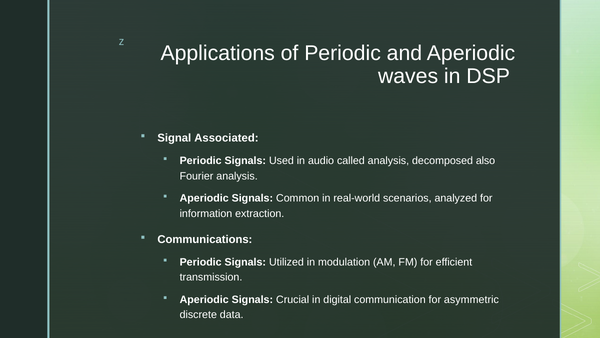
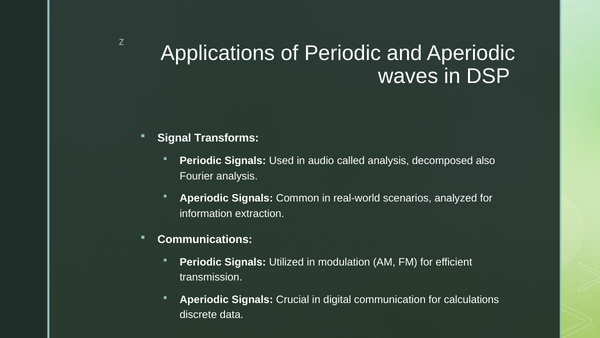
Associated: Associated -> Transforms
asymmetric: asymmetric -> calculations
